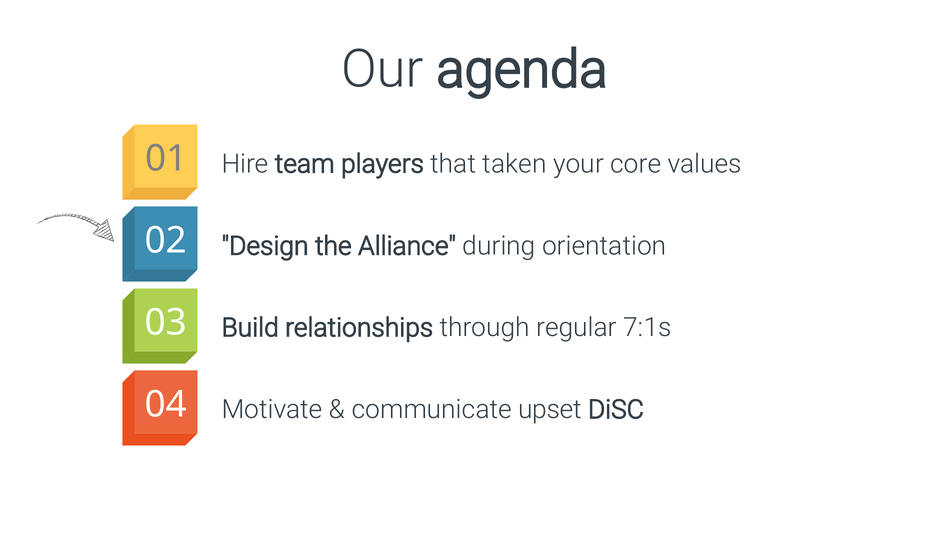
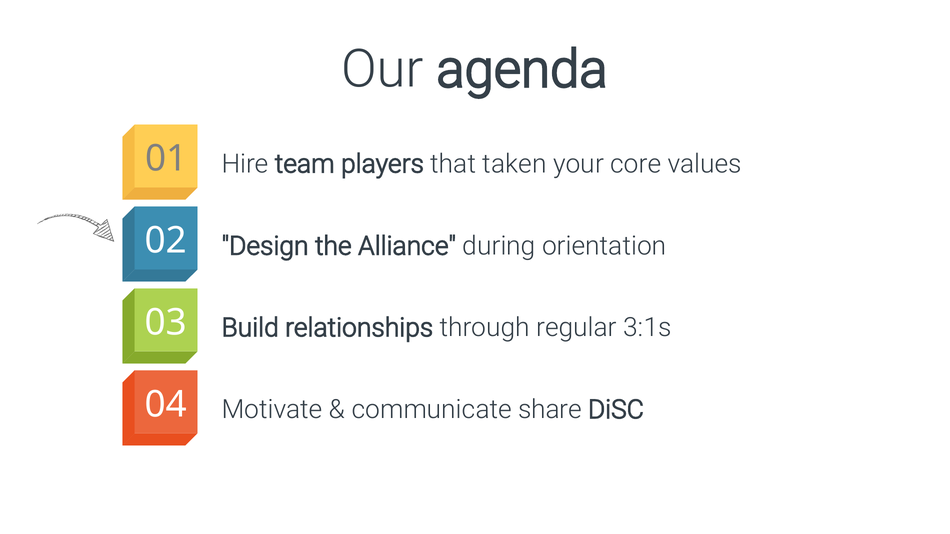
7:1s: 7:1s -> 3:1s
upset: upset -> share
